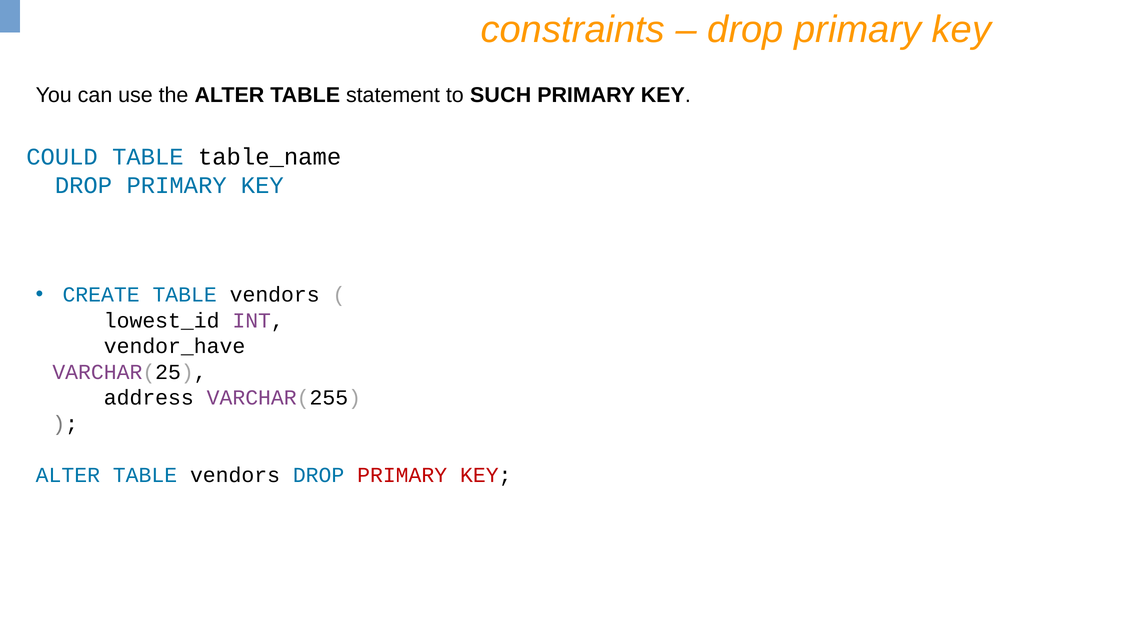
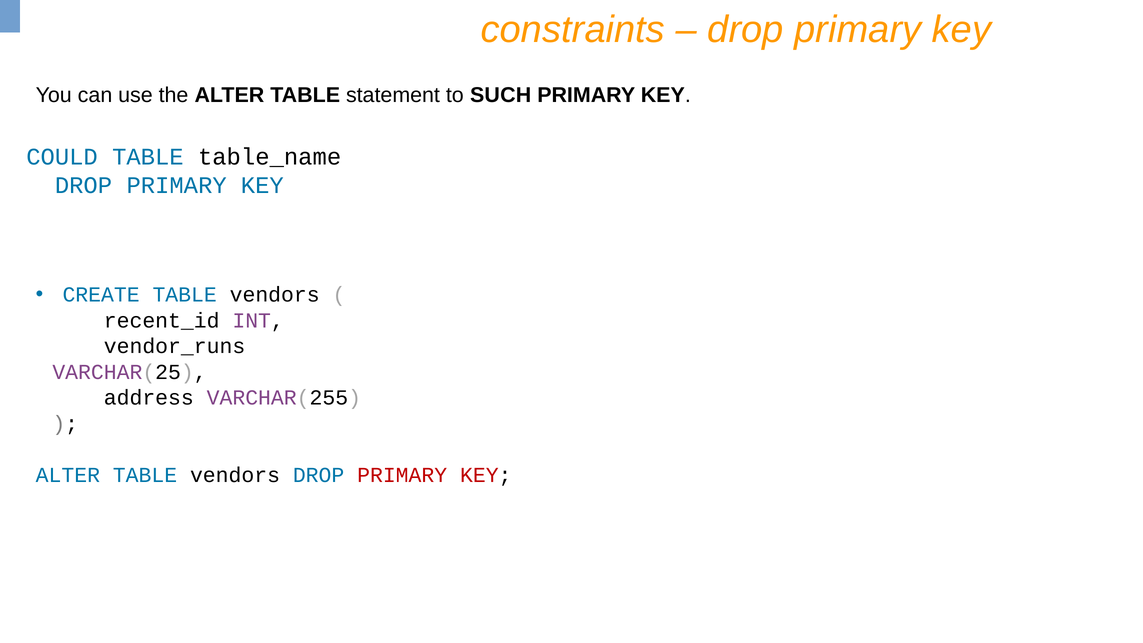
lowest_id: lowest_id -> recent_id
vendor_have: vendor_have -> vendor_runs
